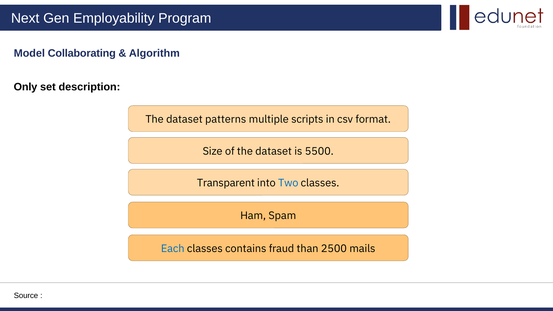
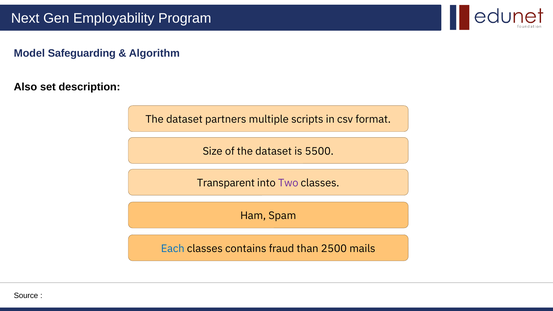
Collaborating: Collaborating -> Safeguarding
Only: Only -> Also
patterns: patterns -> partners
Two colour: blue -> purple
